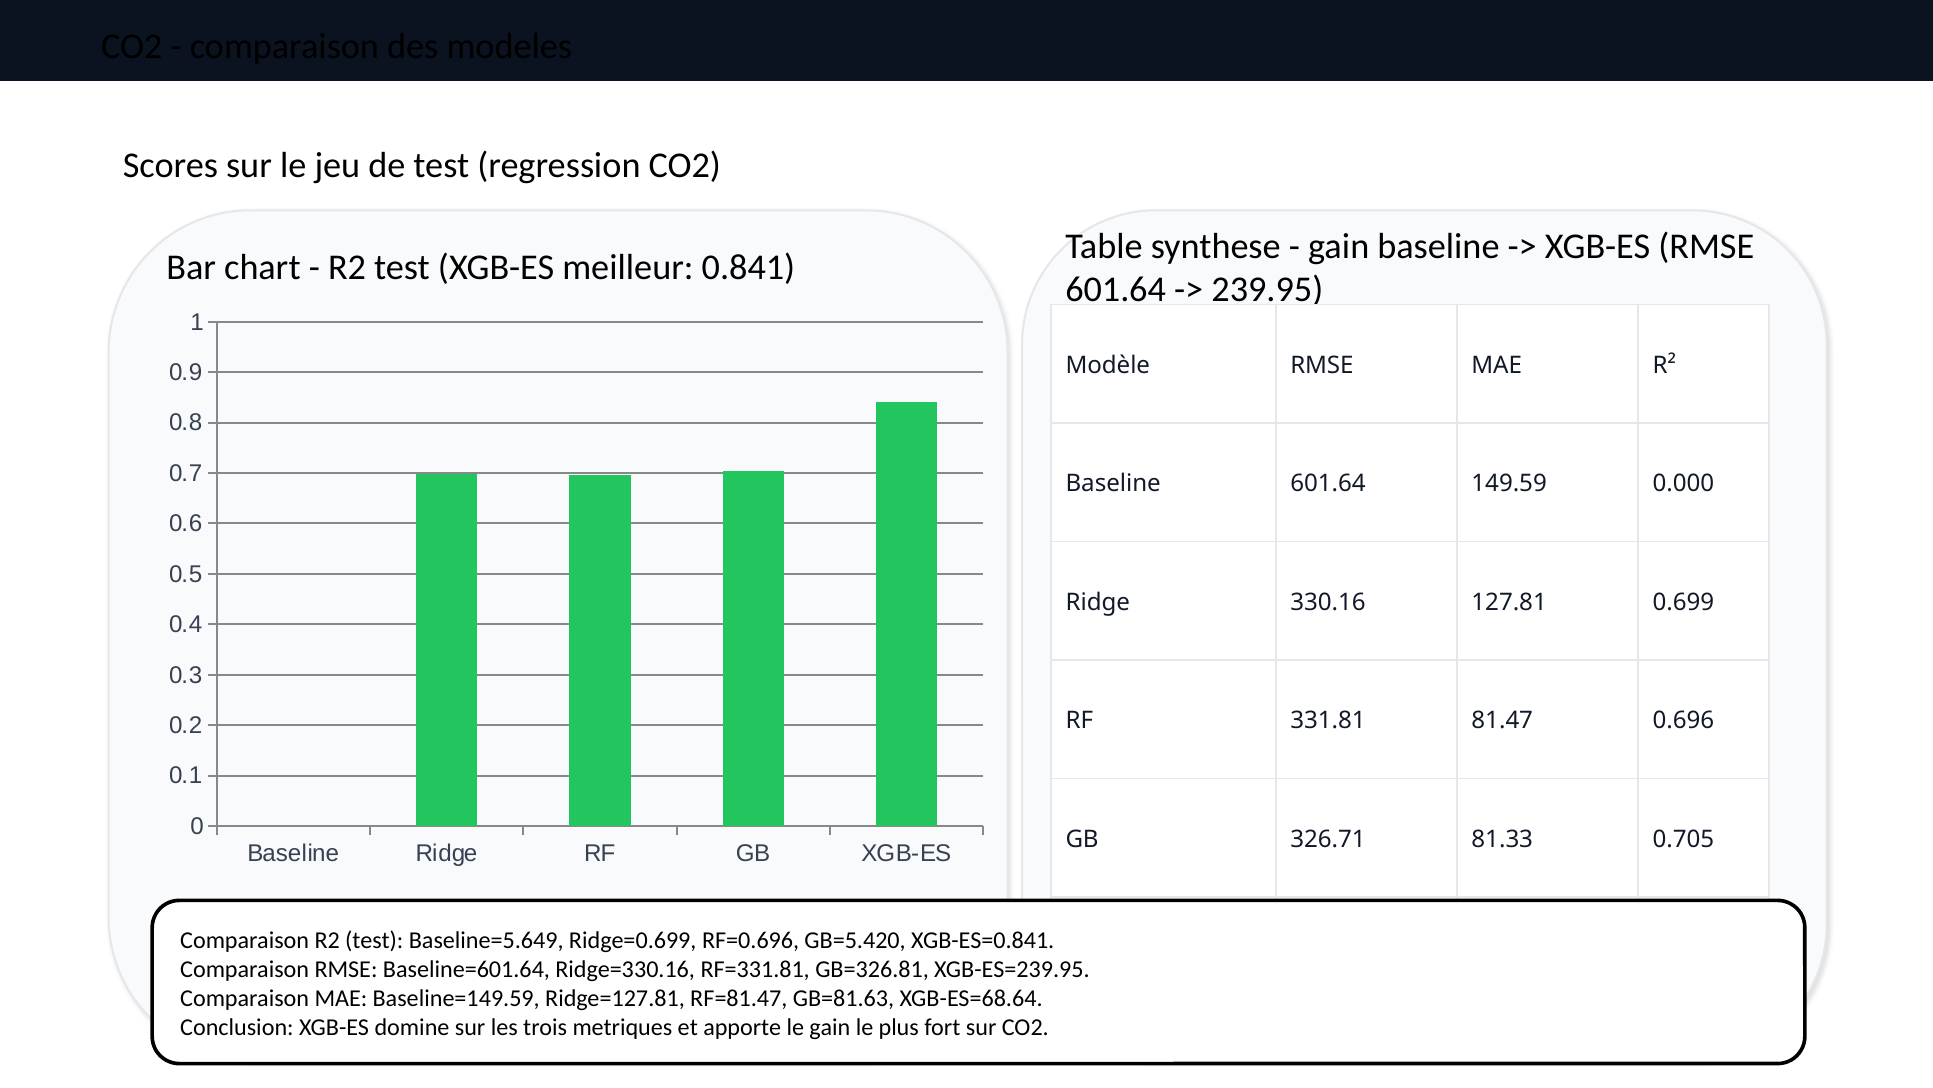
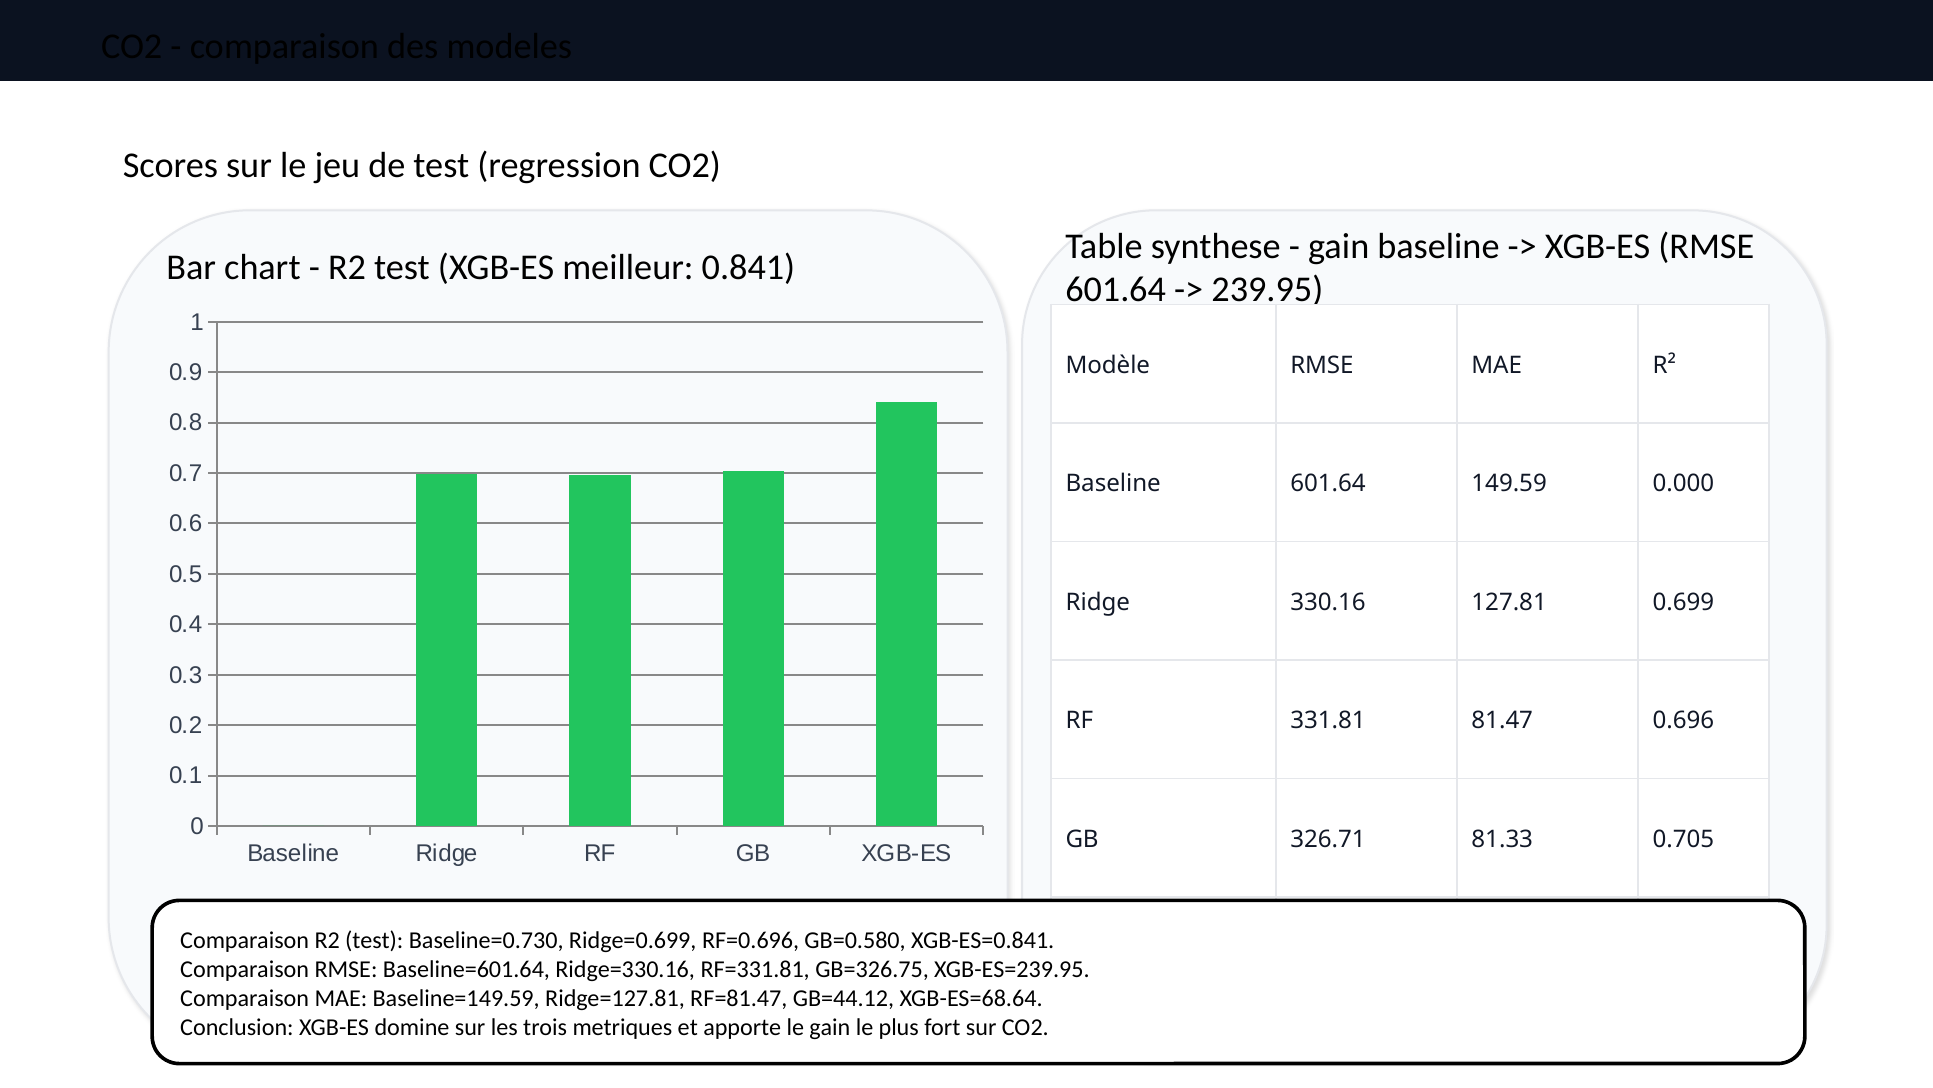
Baseline=5.649: Baseline=5.649 -> Baseline=0.730
GB=5.420: GB=5.420 -> GB=0.580
GB=326.81: GB=326.81 -> GB=326.75
GB=81.63: GB=81.63 -> GB=44.12
